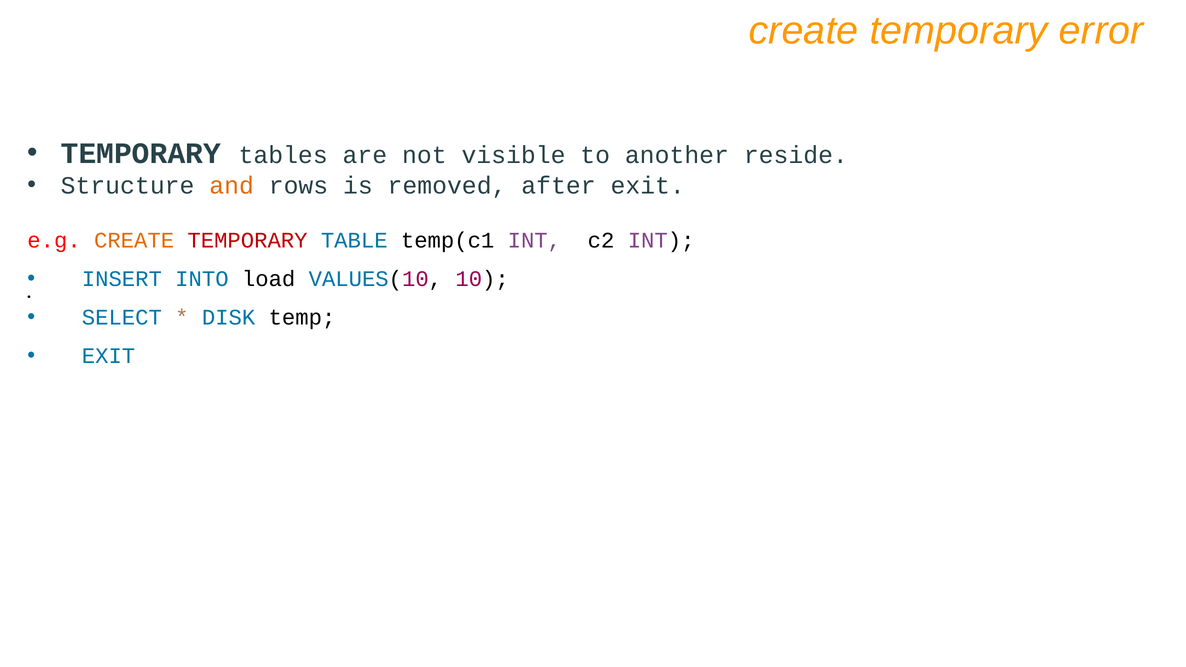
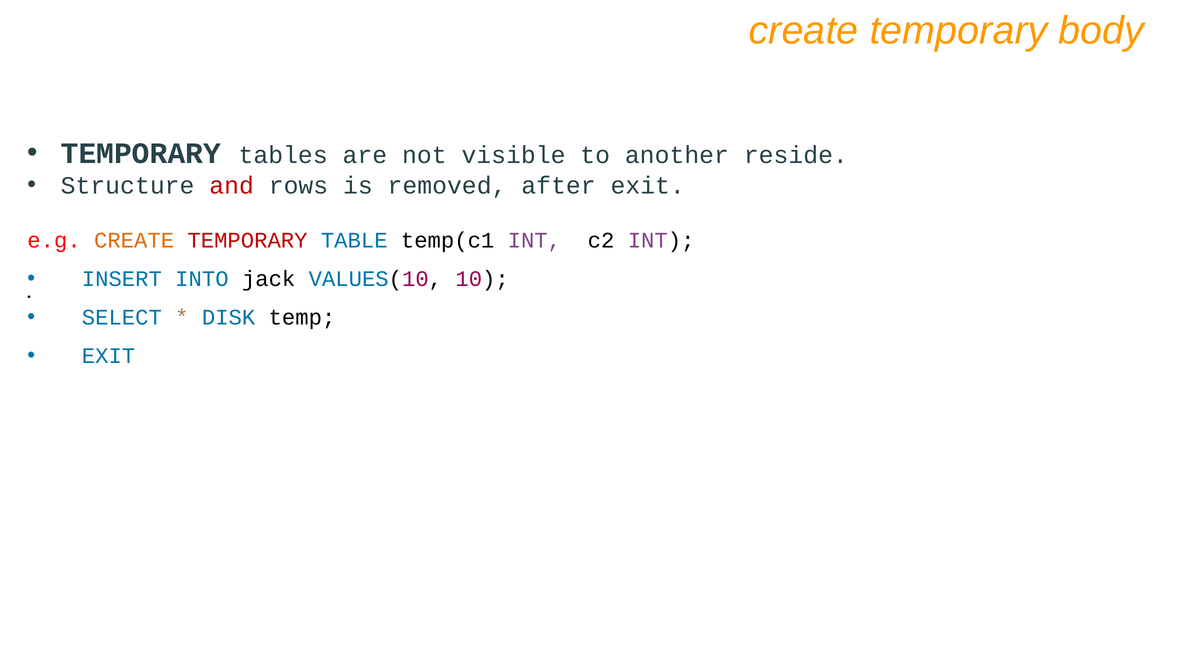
error: error -> body
and colour: orange -> red
load: load -> jack
